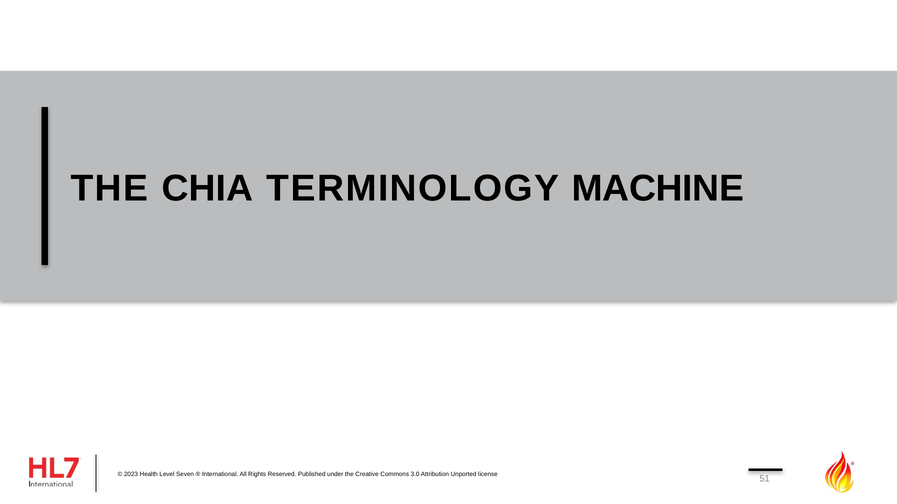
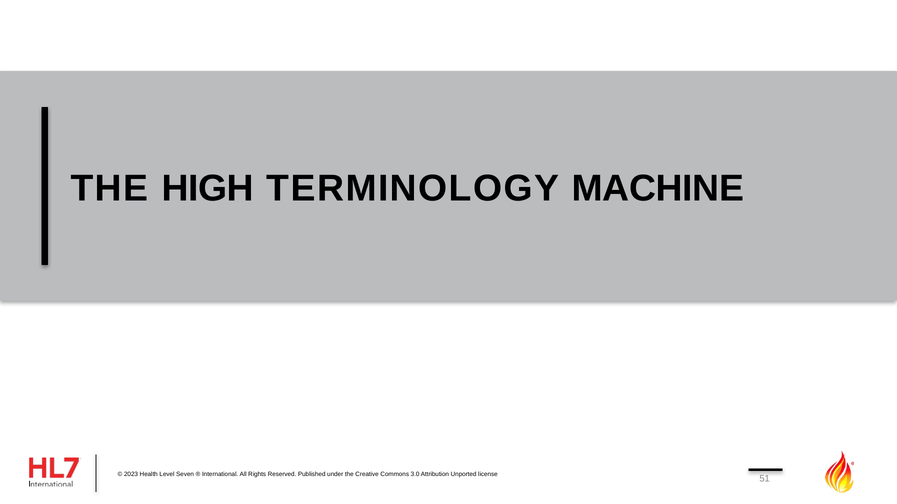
CHIA: CHIA -> HIGH
